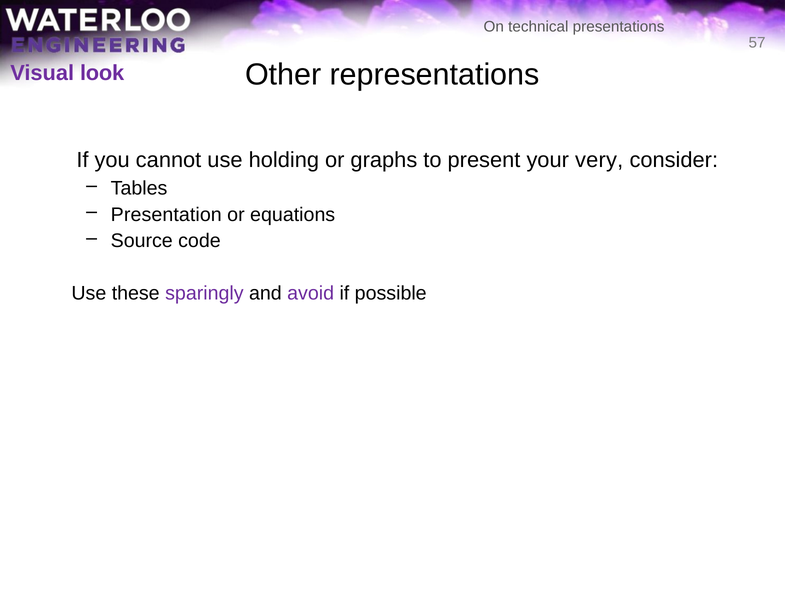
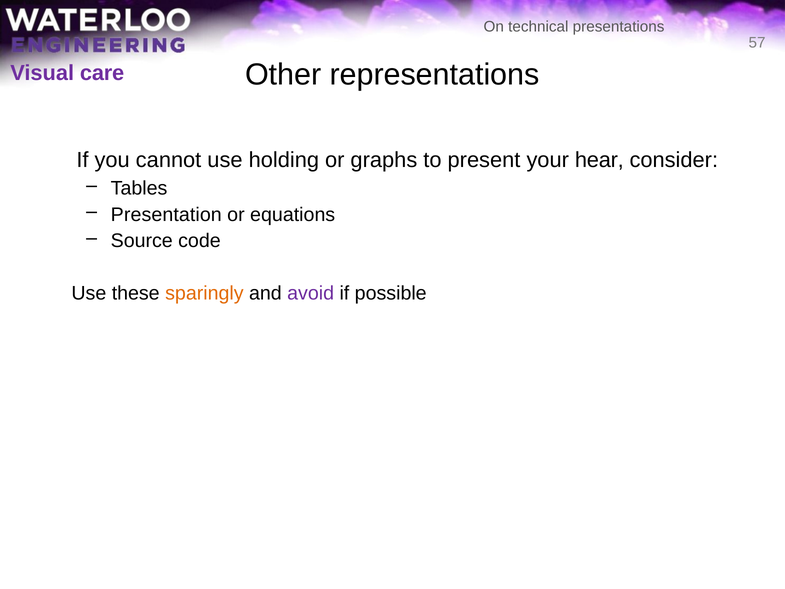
look: look -> care
very: very -> hear
sparingly colour: purple -> orange
